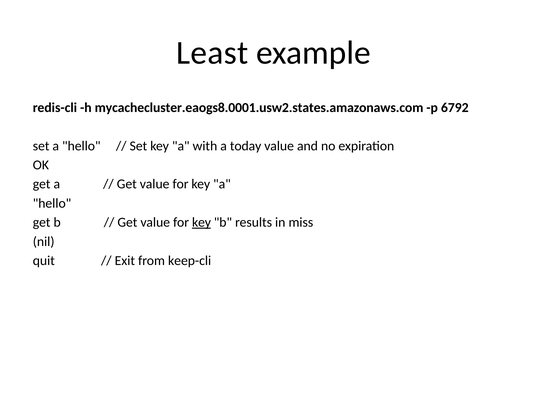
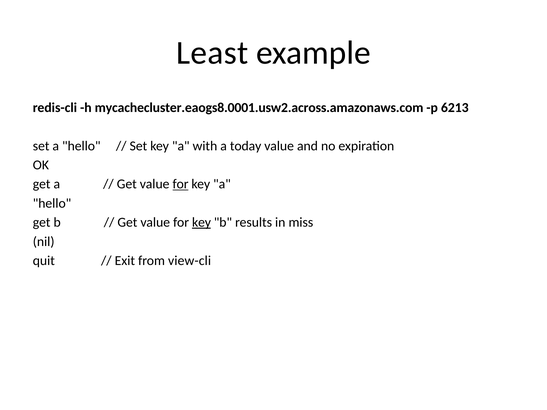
mycachecluster.eaogs8.0001.usw2.states.amazonaws.com: mycachecluster.eaogs8.0001.usw2.states.amazonaws.com -> mycachecluster.eaogs8.0001.usw2.across.amazonaws.com
6792: 6792 -> 6213
for at (181, 184) underline: none -> present
keep-cli: keep-cli -> view-cli
